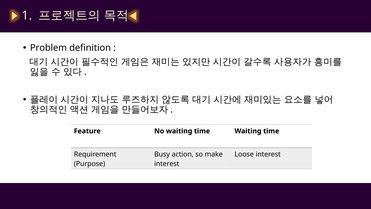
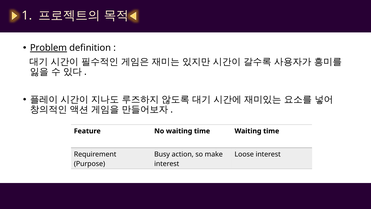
Problem underline: none -> present
